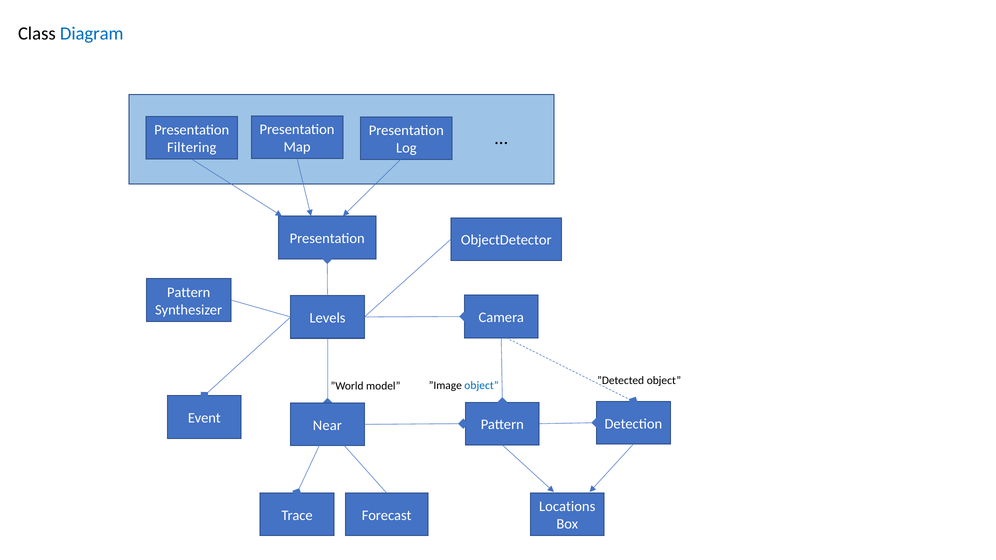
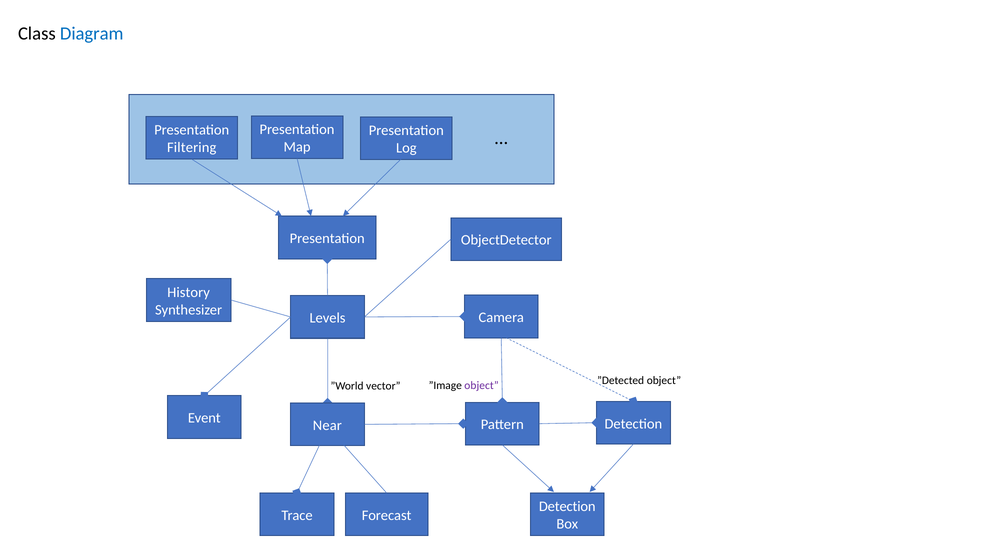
Pattern at (189, 292): Pattern -> History
model: model -> vector
object at (482, 386) colour: blue -> purple
Locations at (567, 507): Locations -> Detection
